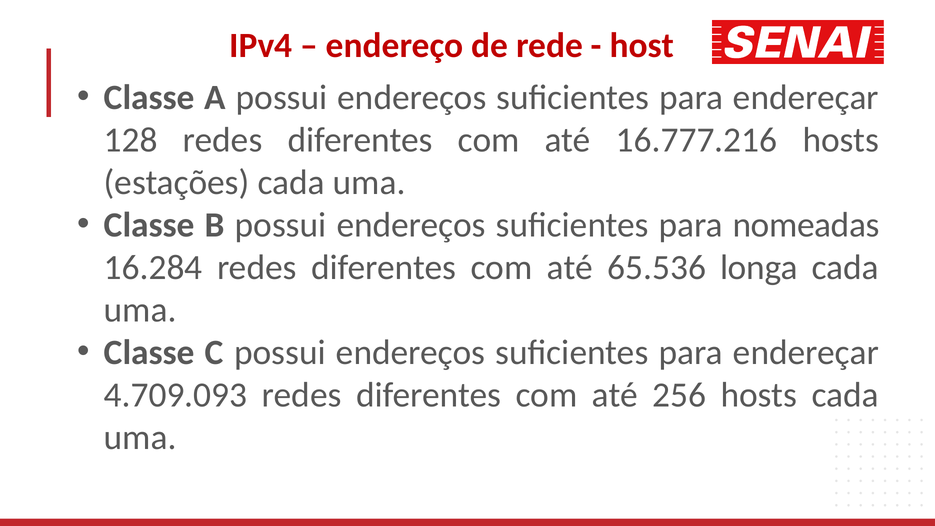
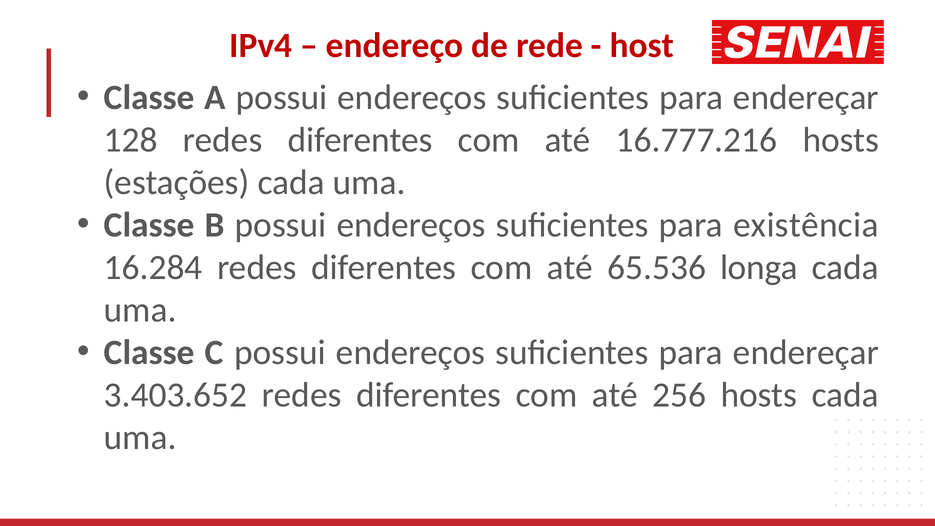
nomeadas: nomeadas -> existência
4.709.093: 4.709.093 -> 3.403.652
